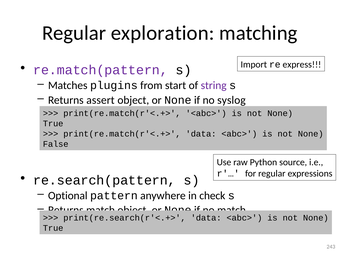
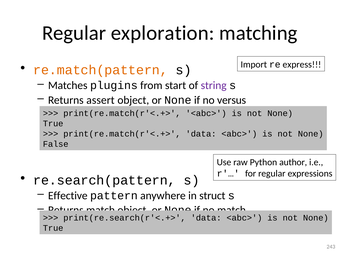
re.match(pattern colour: purple -> orange
syslog: syslog -> versus
source: source -> author
Optional: Optional -> Effective
check: check -> struct
